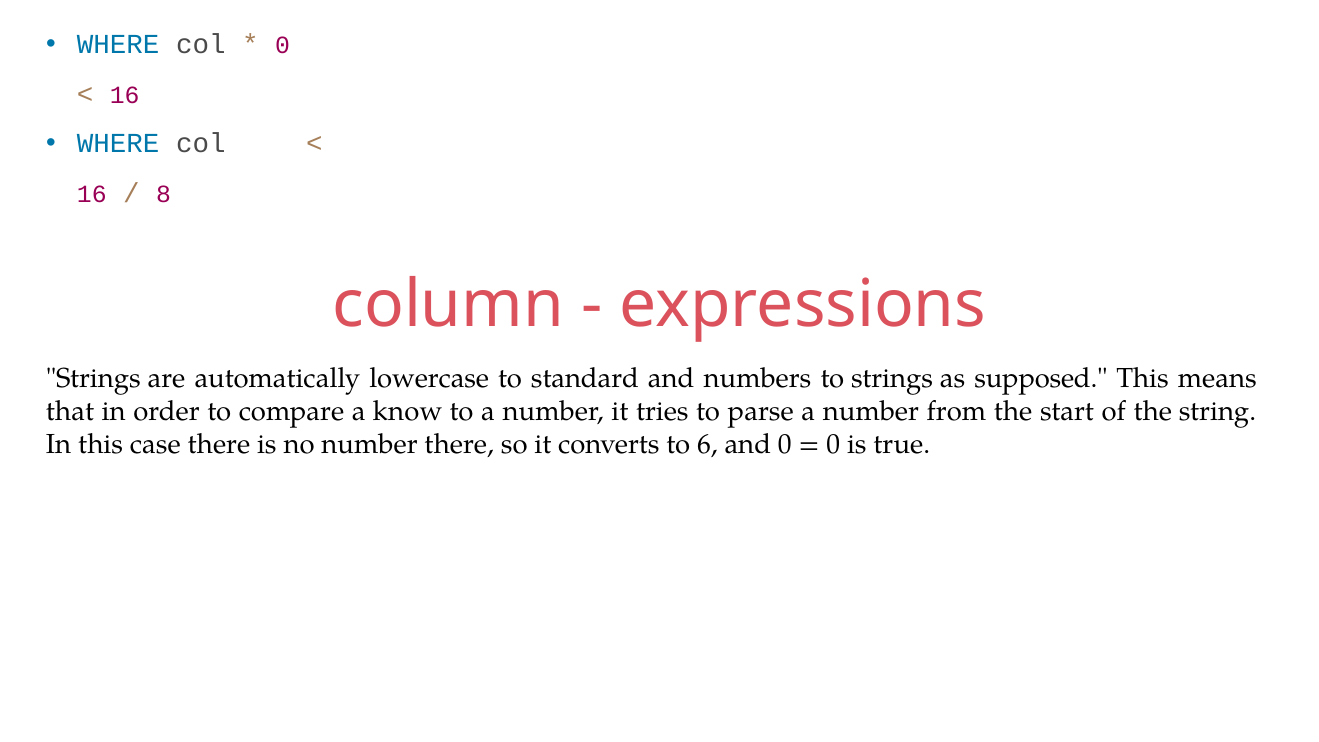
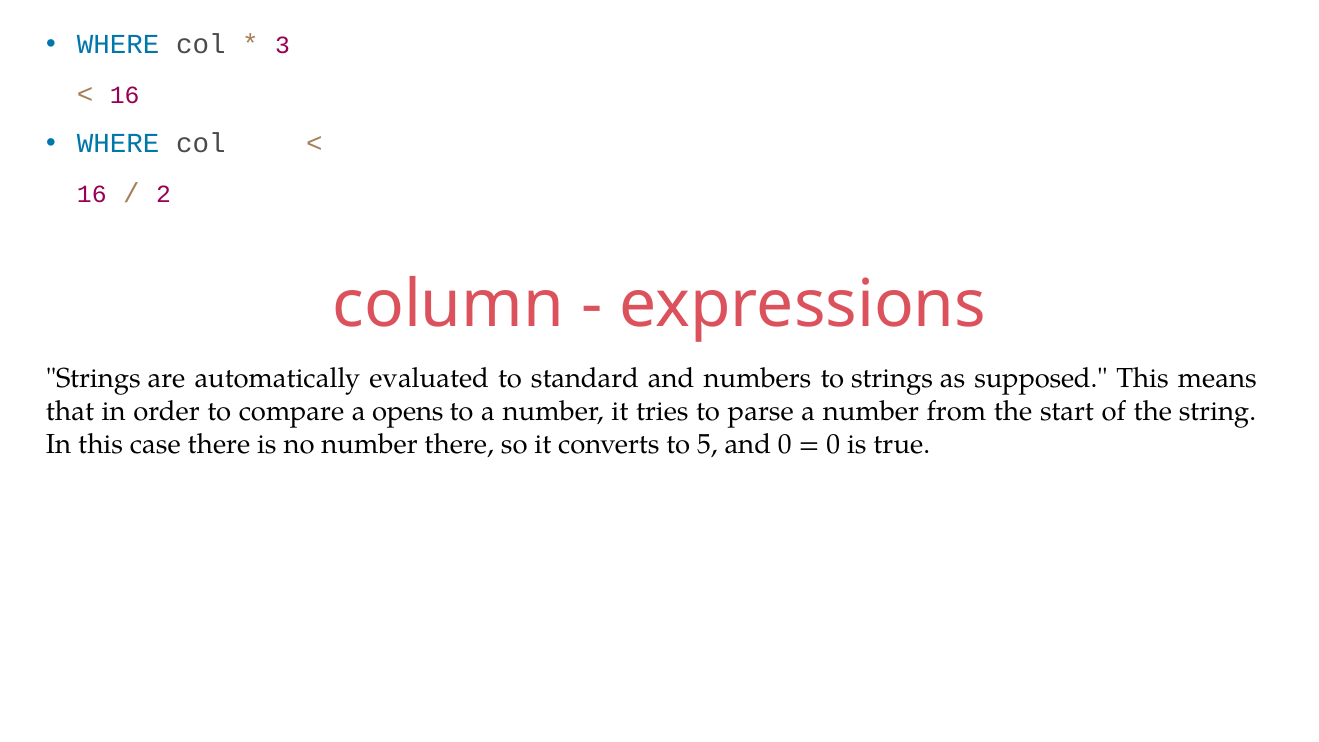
0 at (283, 45): 0 -> 3
8: 8 -> 2
lowercase: lowercase -> evaluated
know: know -> opens
6: 6 -> 5
